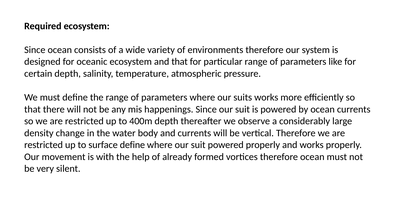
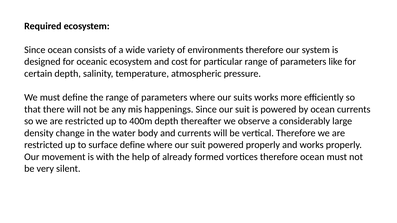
and that: that -> cost
